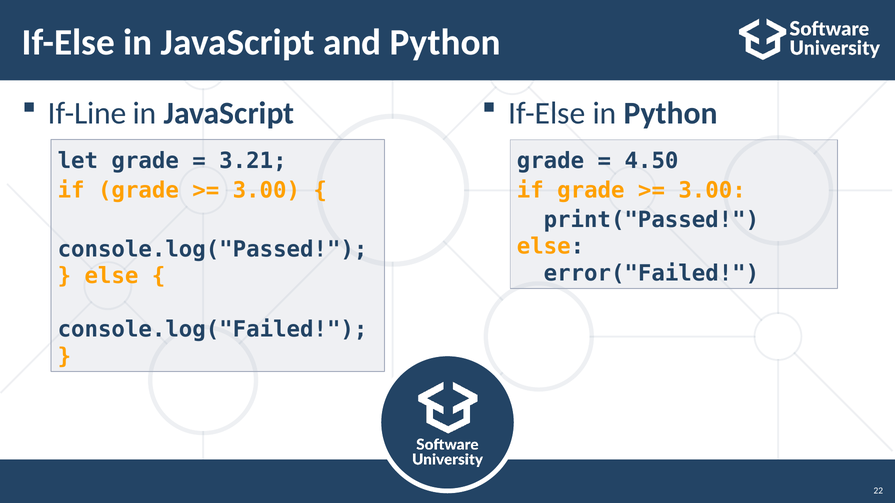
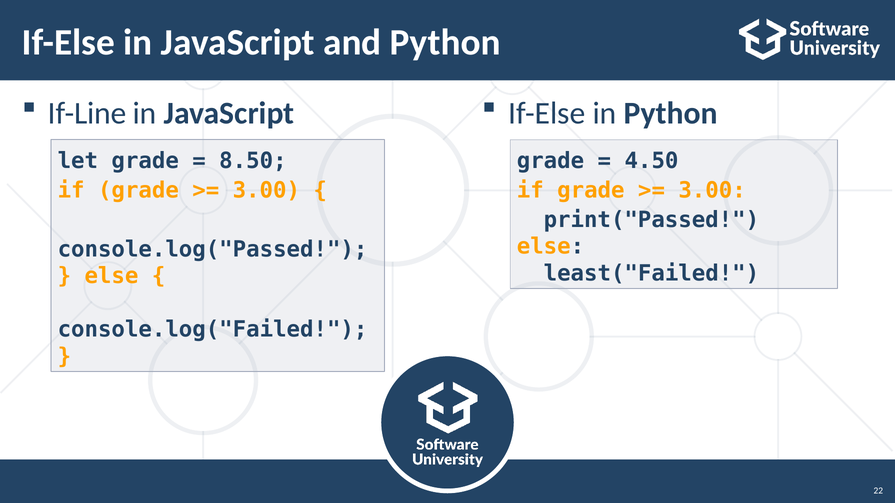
3.21: 3.21 -> 8.50
error("Failed: error("Failed -> least("Failed
